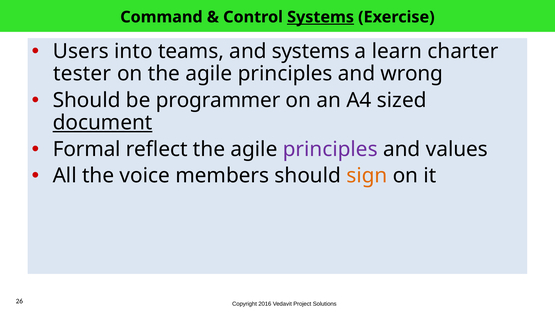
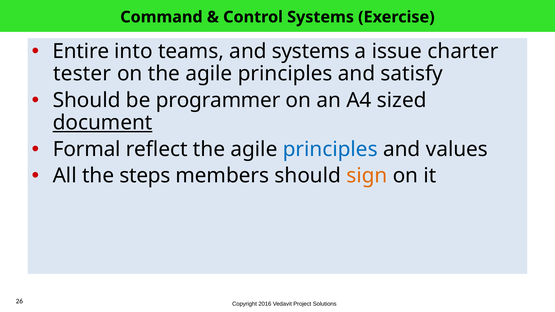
Systems at (321, 17) underline: present -> none
Users: Users -> Entire
learn: learn -> issue
wrong: wrong -> satisfy
principles at (330, 149) colour: purple -> blue
voice: voice -> steps
